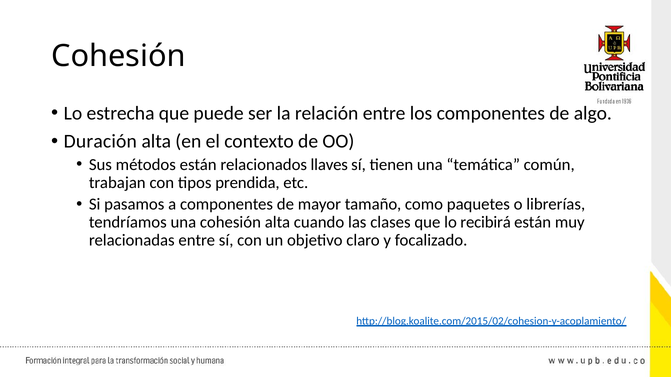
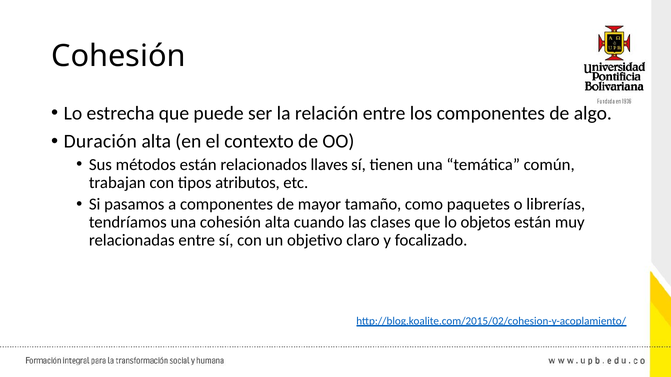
prendida: prendida -> atributos
recibirá: recibirá -> objetos
